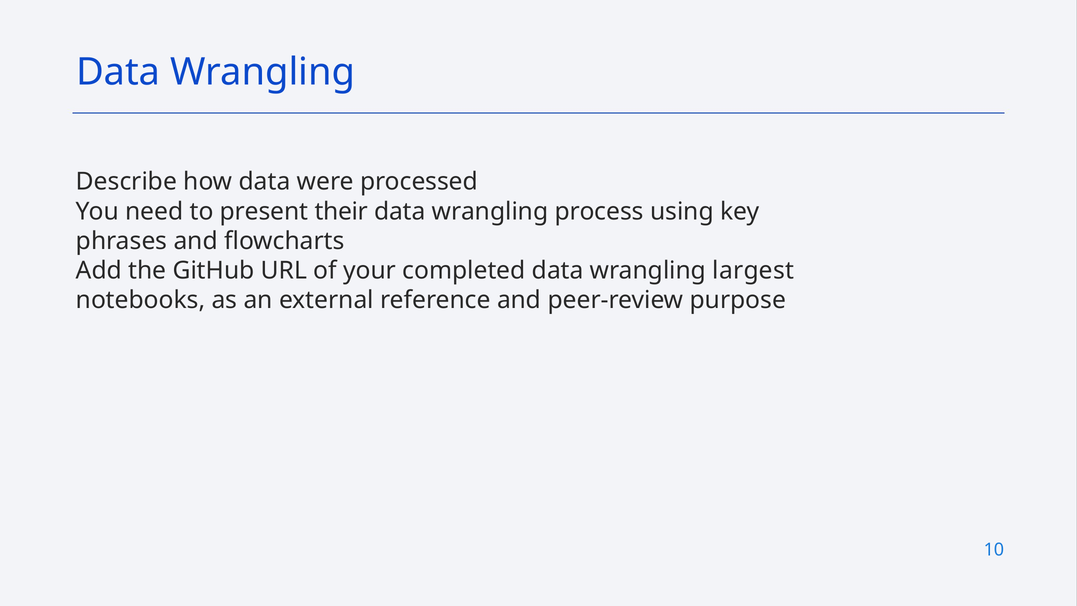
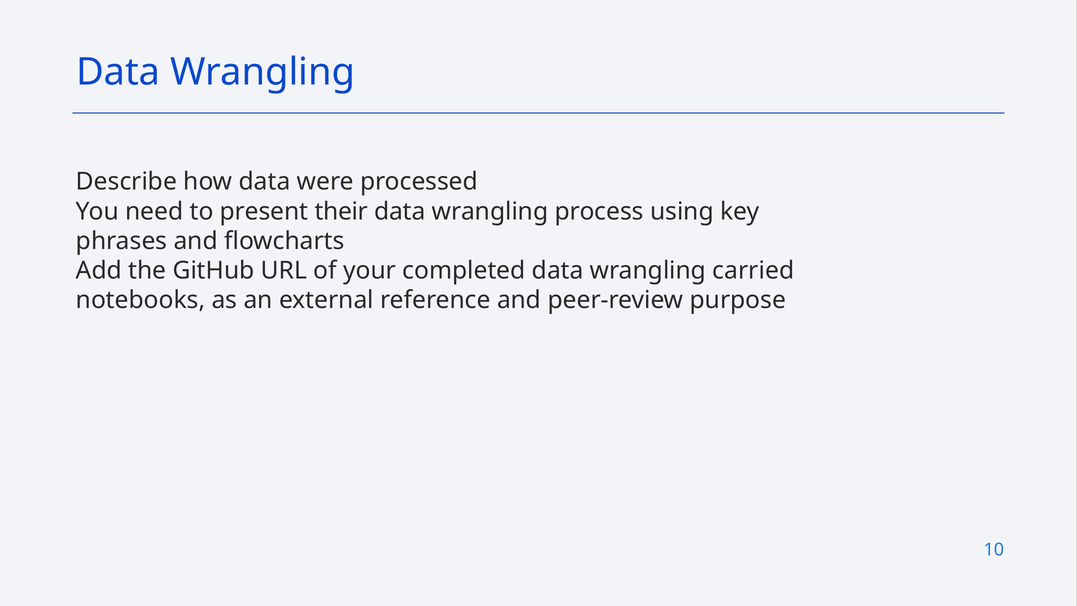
largest: largest -> carried
